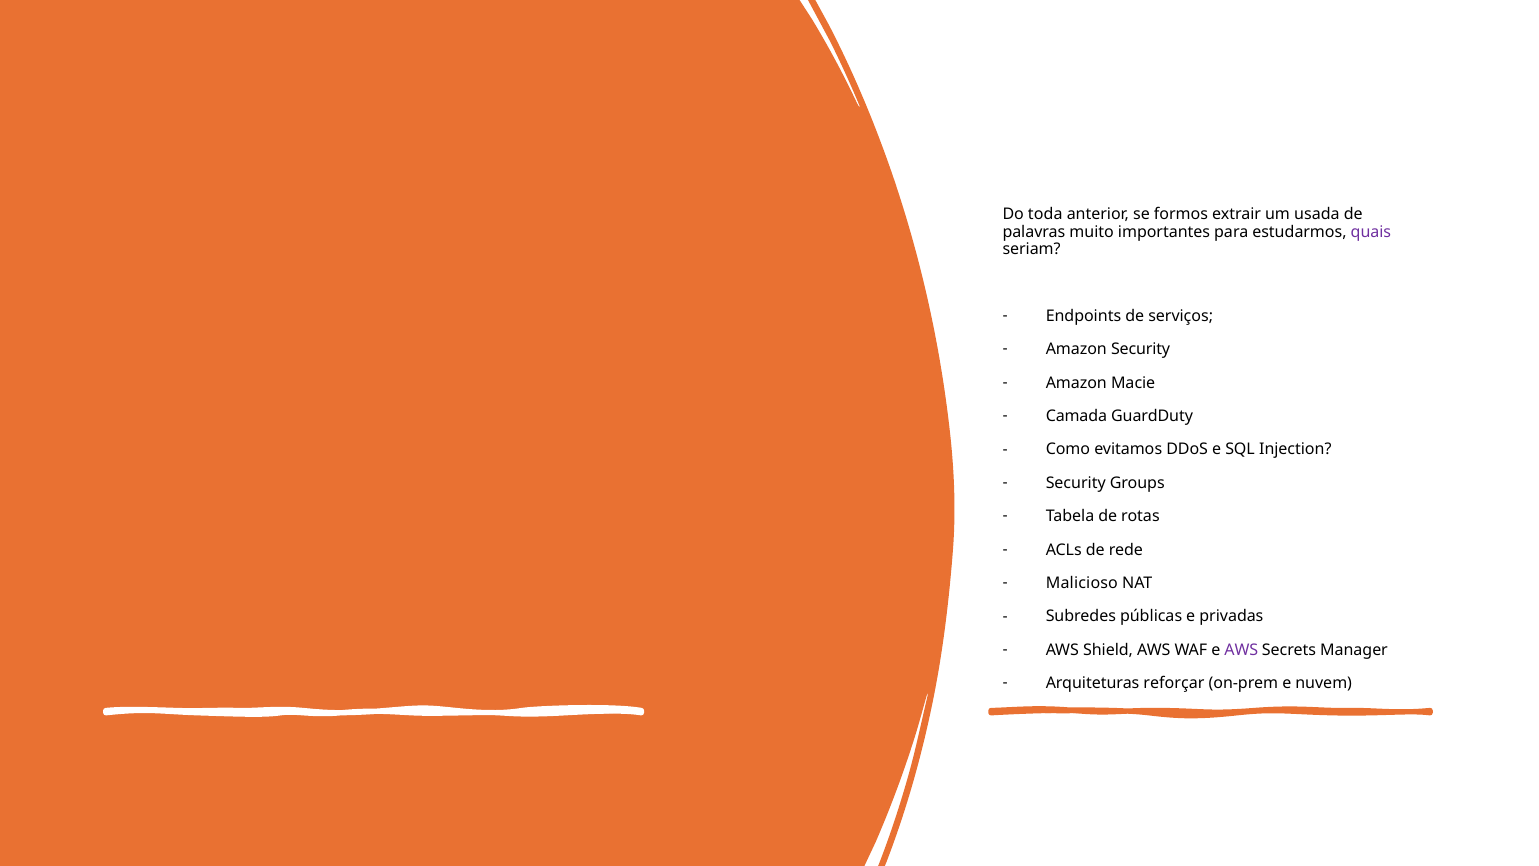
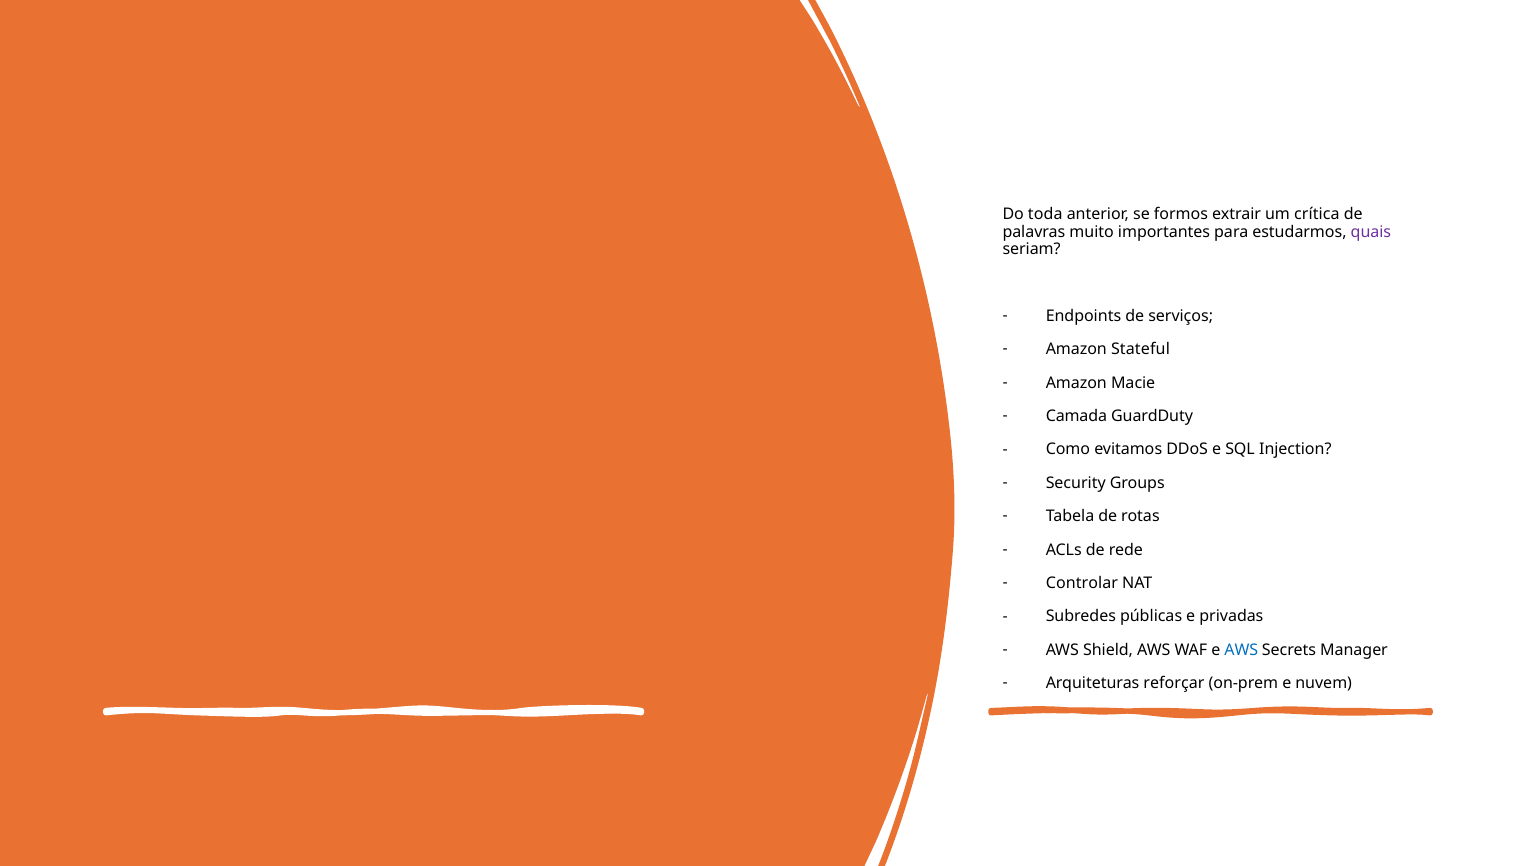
usada: usada -> crítica
Amazon Security: Security -> Stateful
Malicioso: Malicioso -> Controlar
AWS at (1241, 650) colour: purple -> blue
